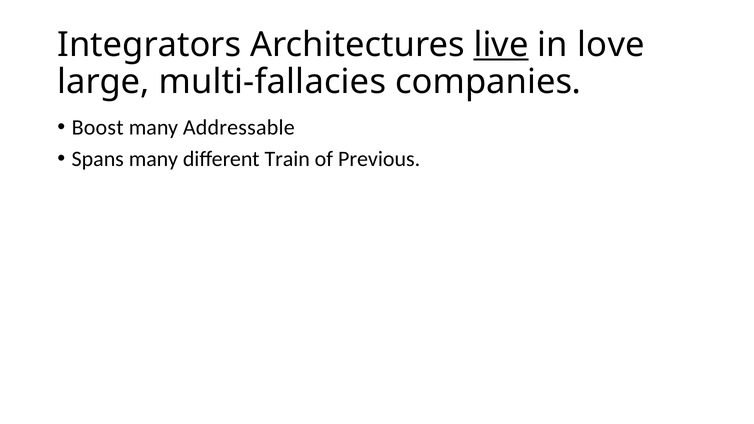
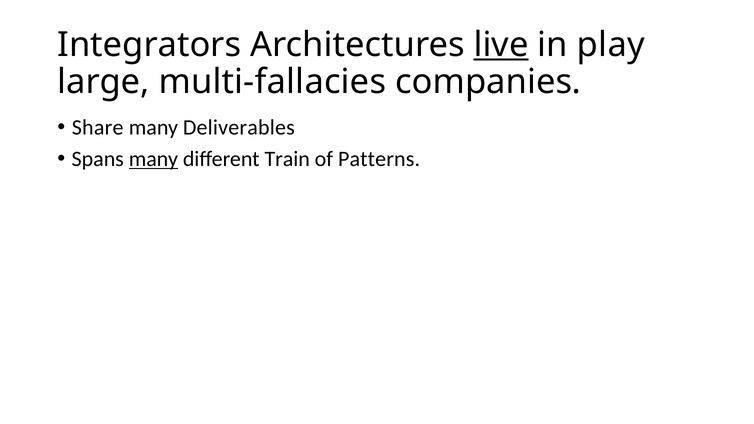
love: love -> play
Boost: Boost -> Share
Addressable: Addressable -> Deliverables
many at (153, 159) underline: none -> present
Previous: Previous -> Patterns
